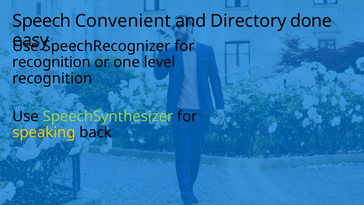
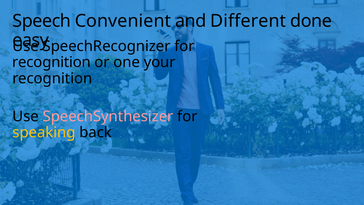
Directory: Directory -> Different
level: level -> your
SpeechSynthesizer colour: light green -> pink
